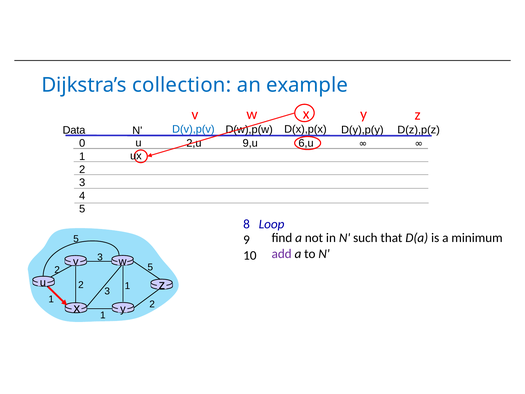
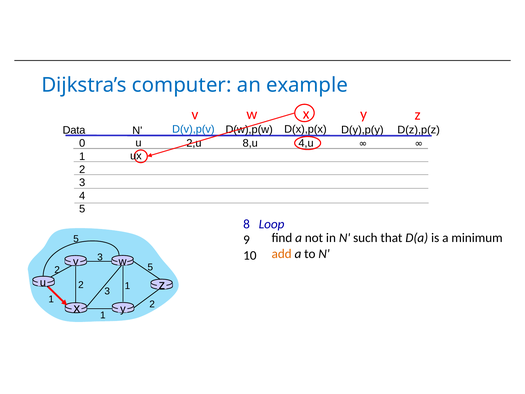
collection: collection -> computer
9,u: 9,u -> 8,u
6,u: 6,u -> 4,u
add colour: purple -> orange
